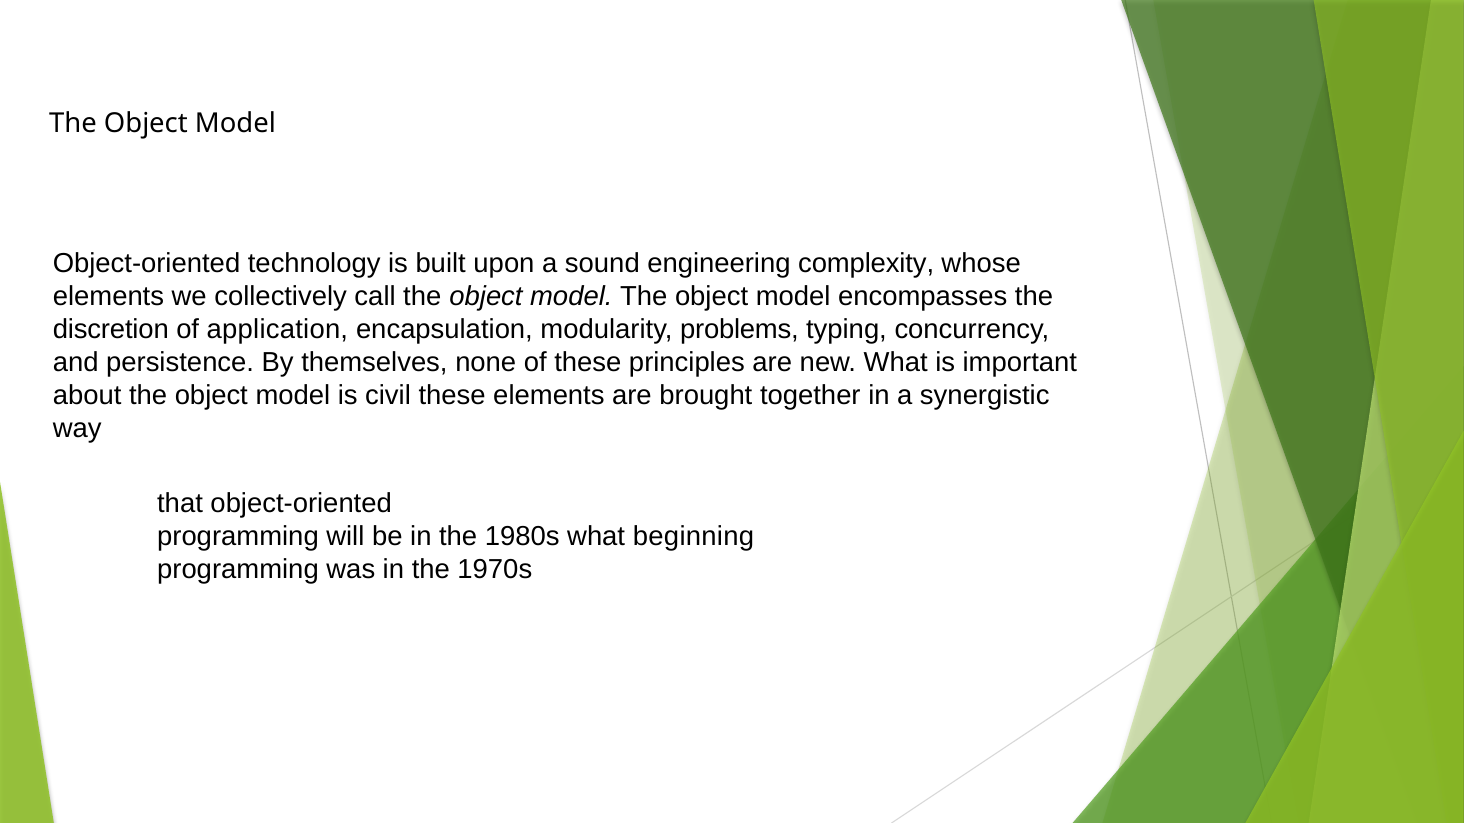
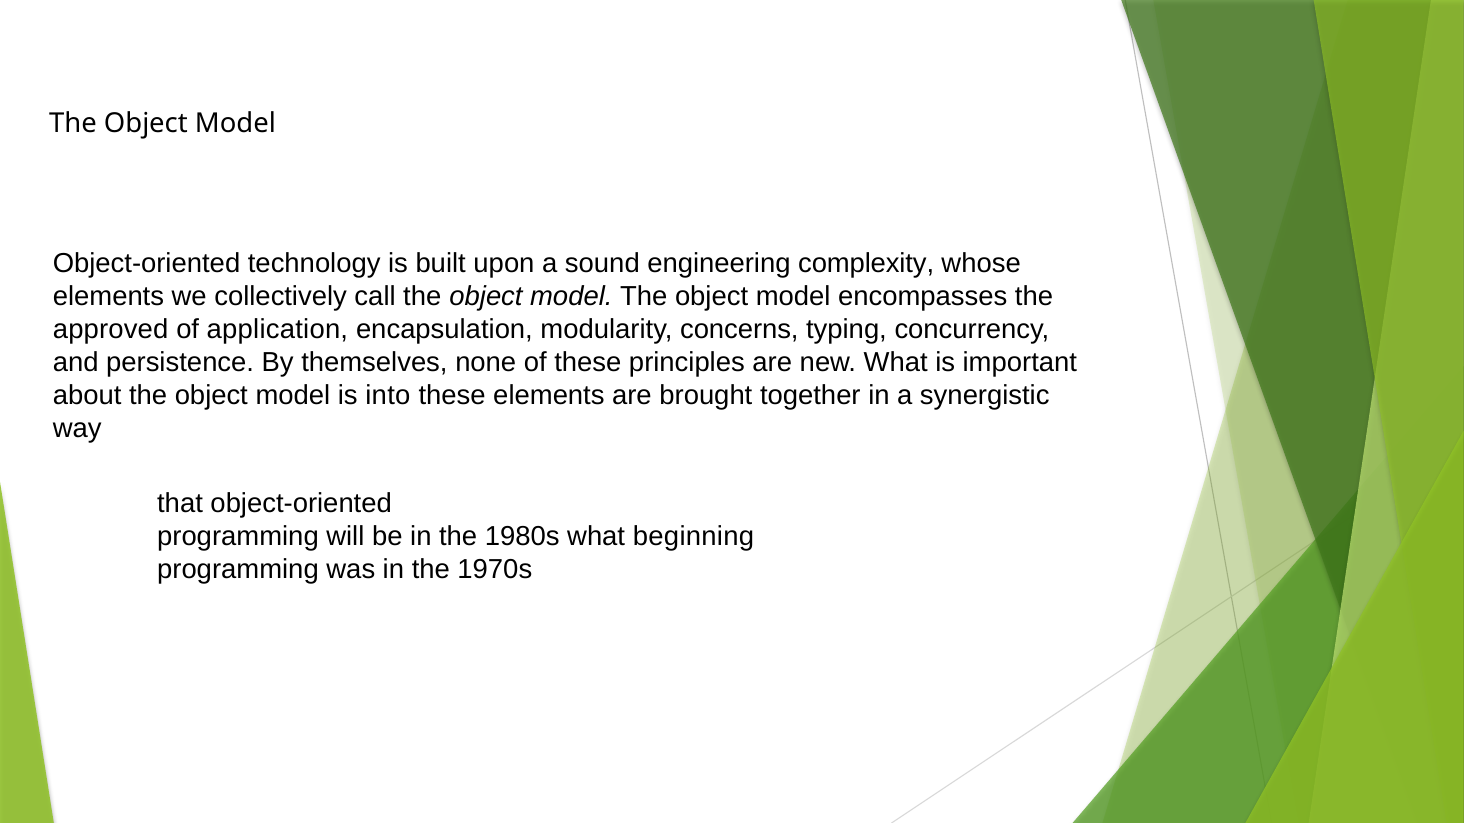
discretion: discretion -> approved
problems: problems -> concerns
civil: civil -> into
